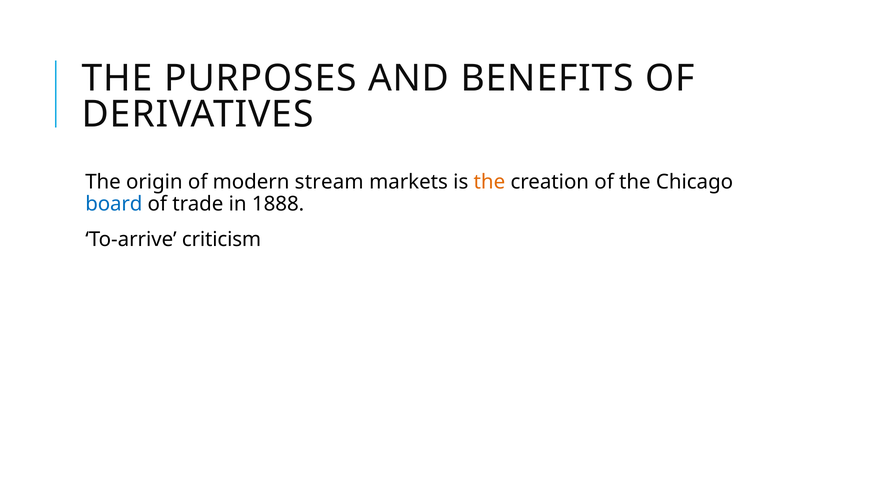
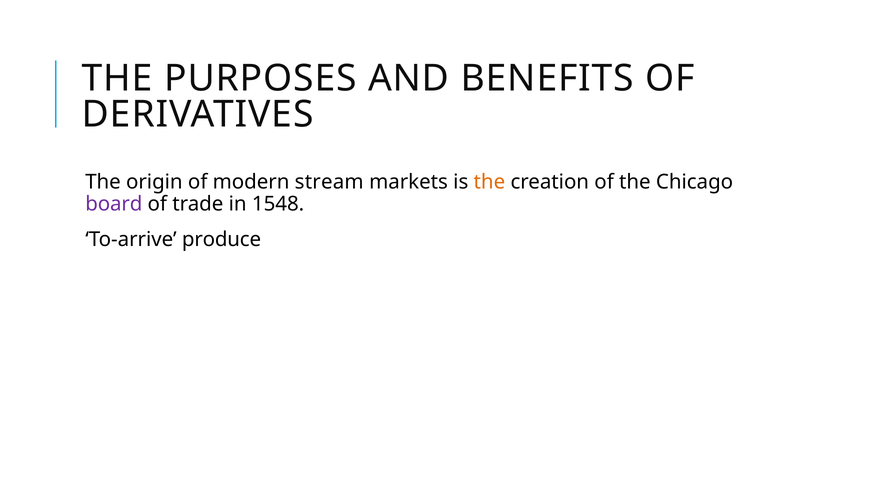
board colour: blue -> purple
1888: 1888 -> 1548
criticism: criticism -> produce
